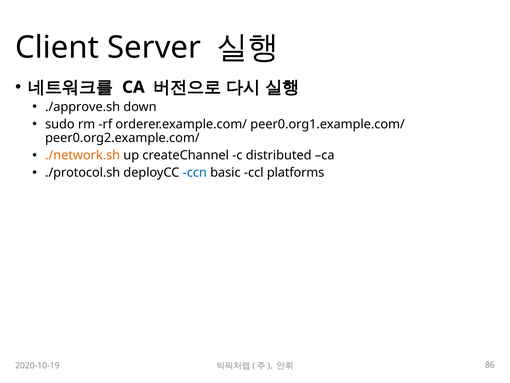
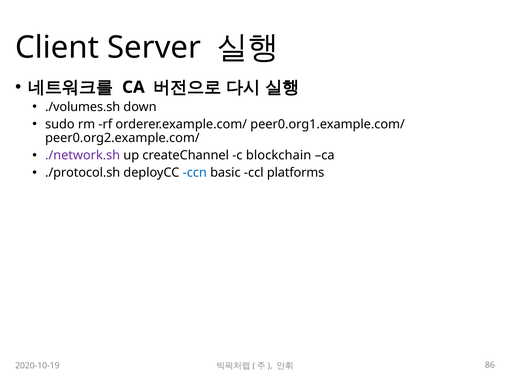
./approve.sh: ./approve.sh -> ./volumes.sh
./network.sh colour: orange -> purple
distributed: distributed -> blockchain
